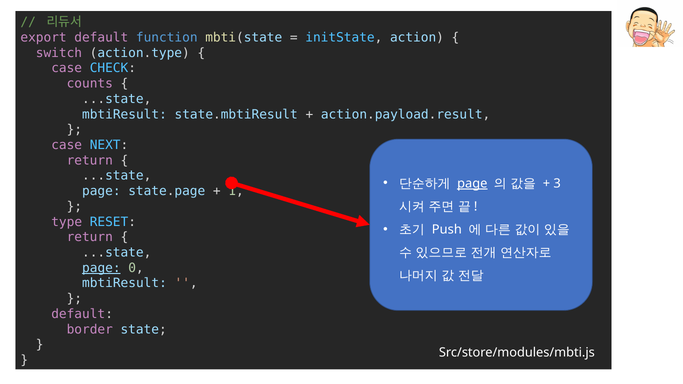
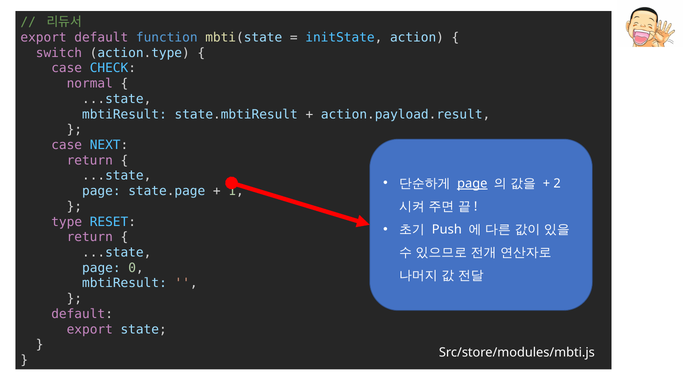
counts: counts -> normal
3: 3 -> 2
page at (101, 268) underline: present -> none
border at (90, 329): border -> export
